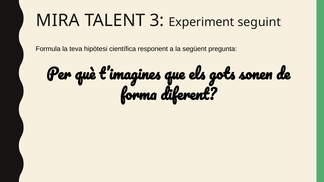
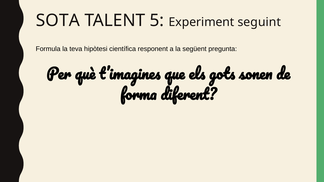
MIRA: MIRA -> SOTA
3: 3 -> 5
